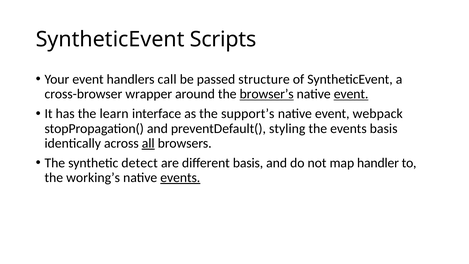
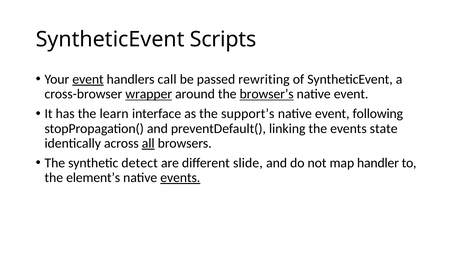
event at (88, 79) underline: none -> present
structure: structure -> rewriting
wrapper underline: none -> present
event at (351, 94) underline: present -> none
webpack: webpack -> following
styling: styling -> linking
events basis: basis -> state
different basis: basis -> slide
working’s: working’s -> element’s
